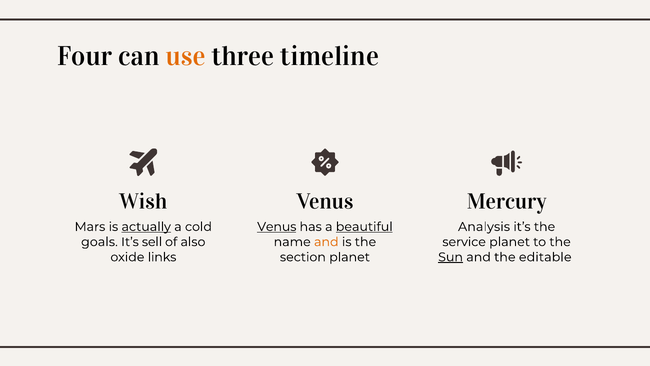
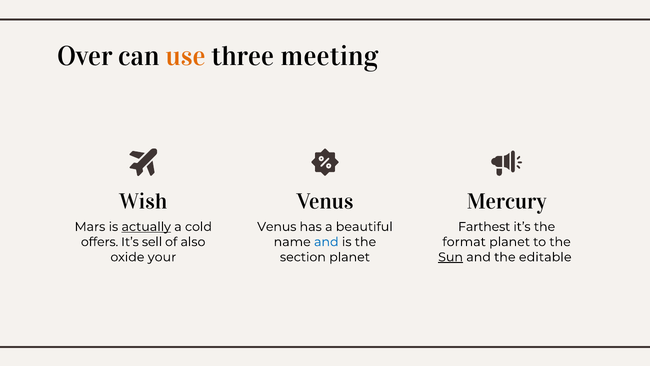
Four: Four -> Over
timeline: timeline -> meeting
Venus at (277, 227) underline: present -> none
beautiful underline: present -> none
Analysis: Analysis -> Farthest
goals: goals -> offers
and at (326, 242) colour: orange -> blue
service: service -> format
links: links -> your
